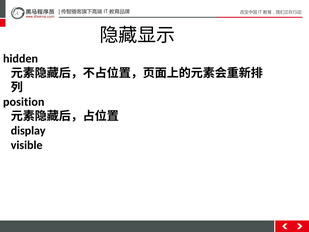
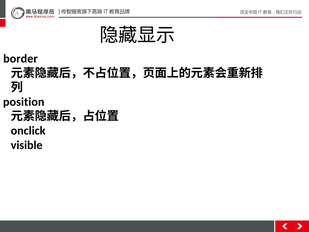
hidden: hidden -> border
display: display -> onclick
